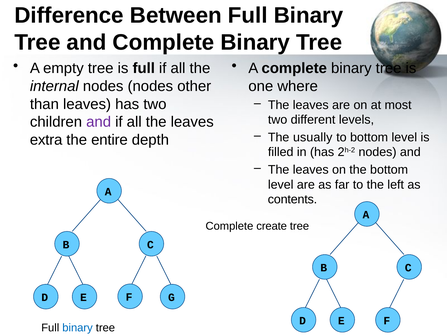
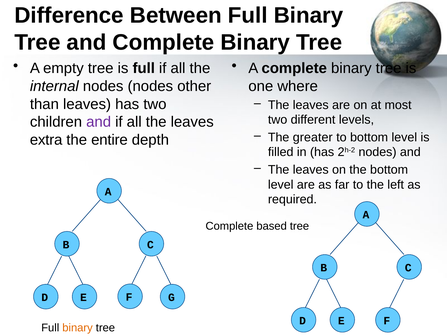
usually: usually -> greater
contents: contents -> required
create: create -> based
binary at (78, 327) colour: blue -> orange
